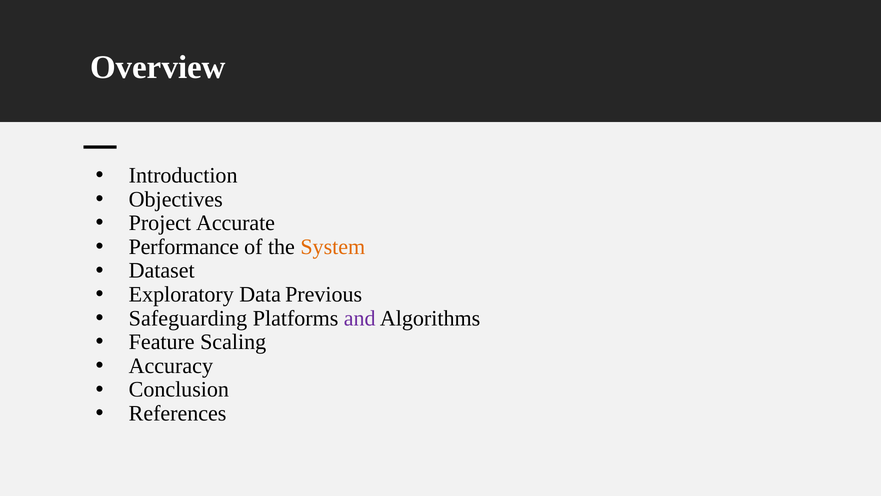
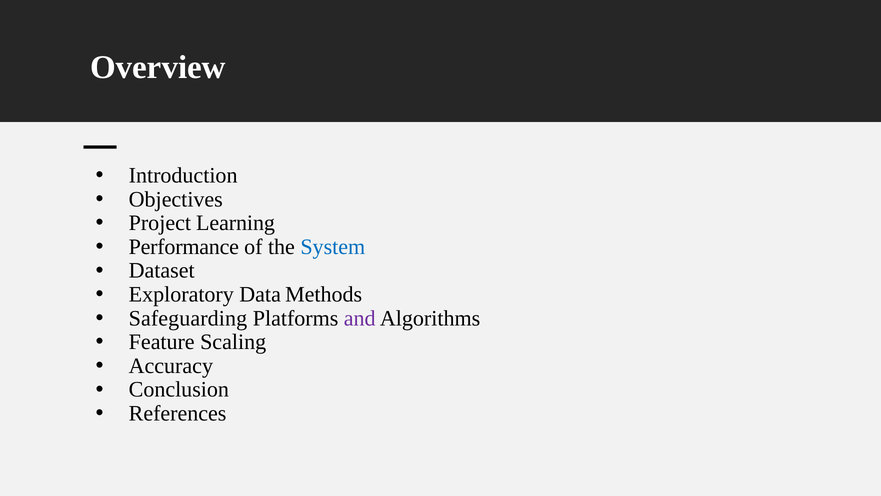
Accurate: Accurate -> Learning
System colour: orange -> blue
Previous: Previous -> Methods
